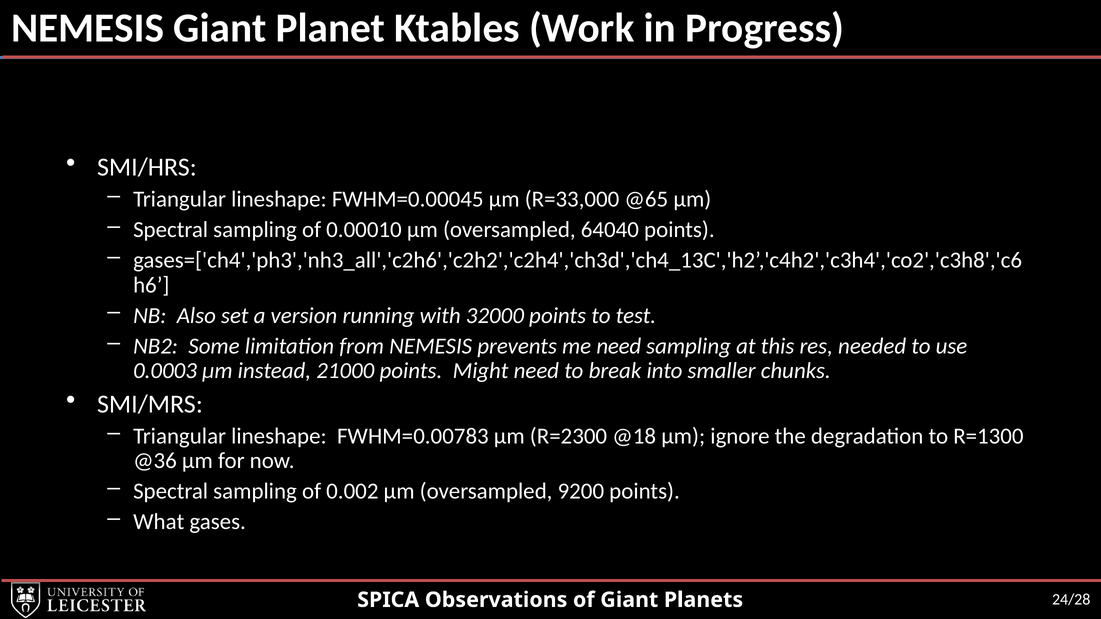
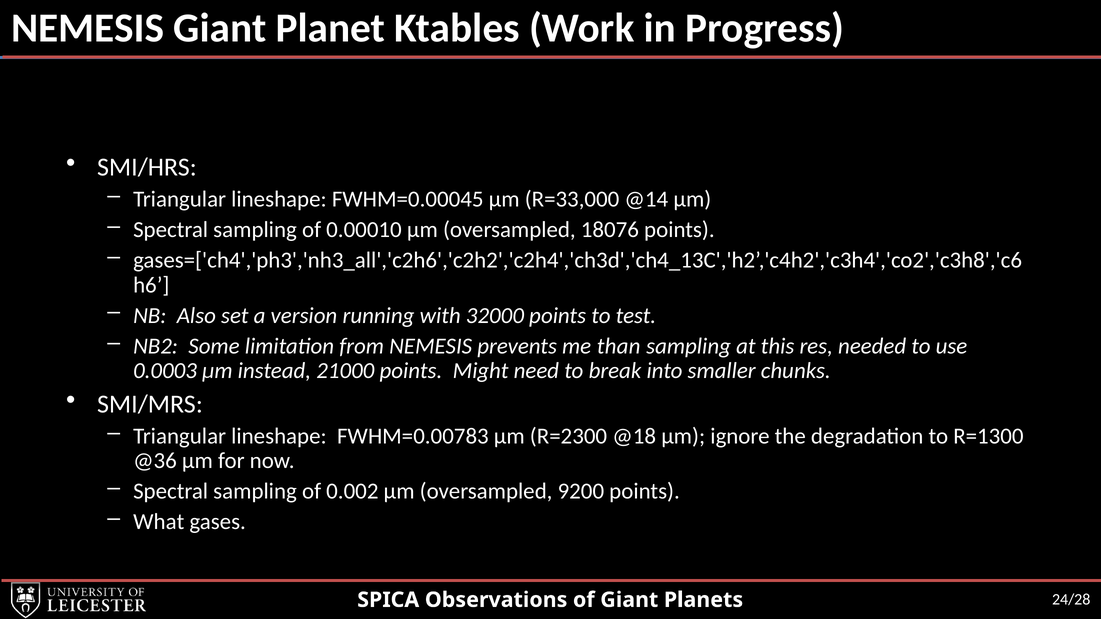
@65: @65 -> @14
64040: 64040 -> 18076
me need: need -> than
